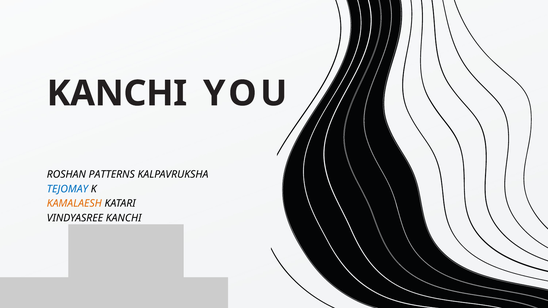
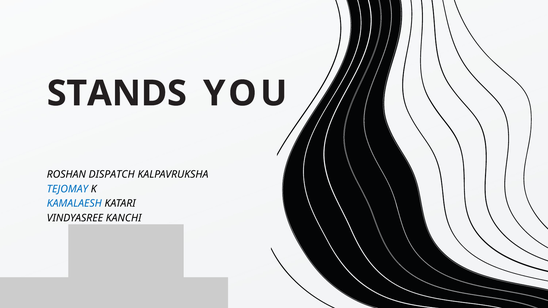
KANCHI at (117, 94): KANCHI -> STANDS
PATTERNS: PATTERNS -> DISPATCH
KAMALAESH colour: orange -> blue
